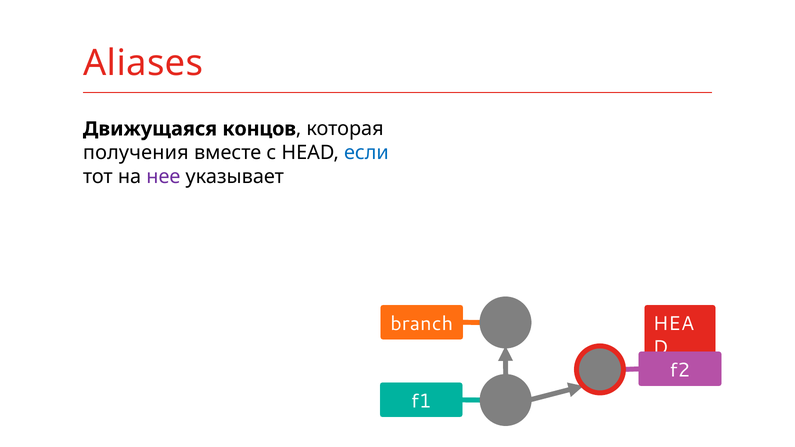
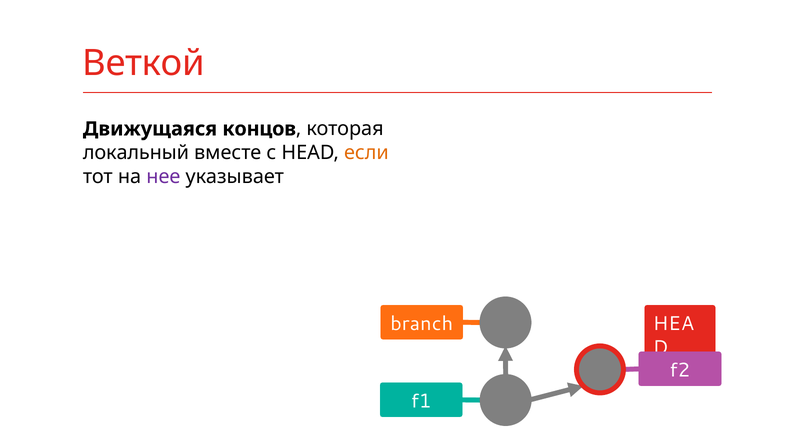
Aliases: Aliases -> Веткой
получения: получения -> локальный
если colour: blue -> orange
